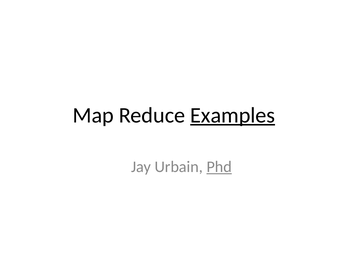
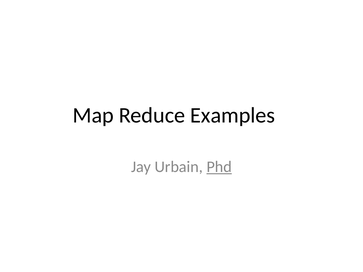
Examples underline: present -> none
